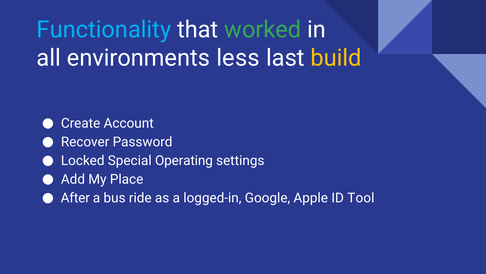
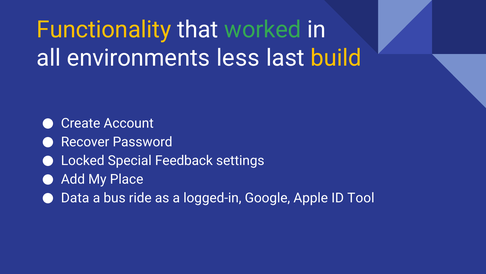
Functionality colour: light blue -> yellow
Operating: Operating -> Feedback
After: After -> Data
